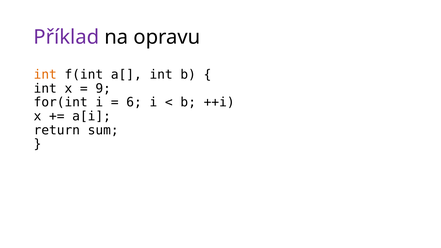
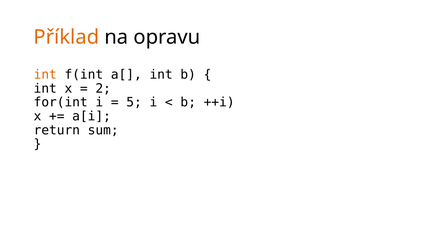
Příklad colour: purple -> orange
9: 9 -> 2
6: 6 -> 5
